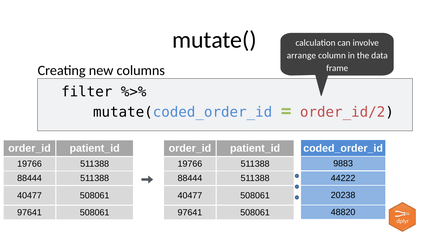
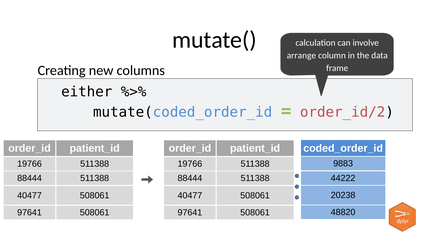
filter: filter -> either
